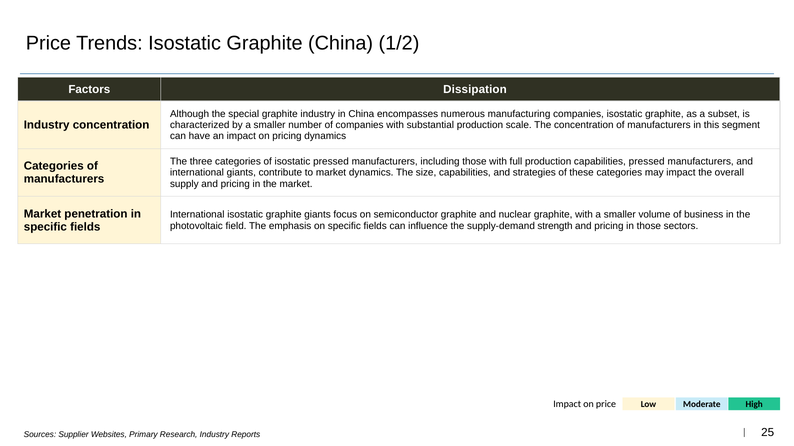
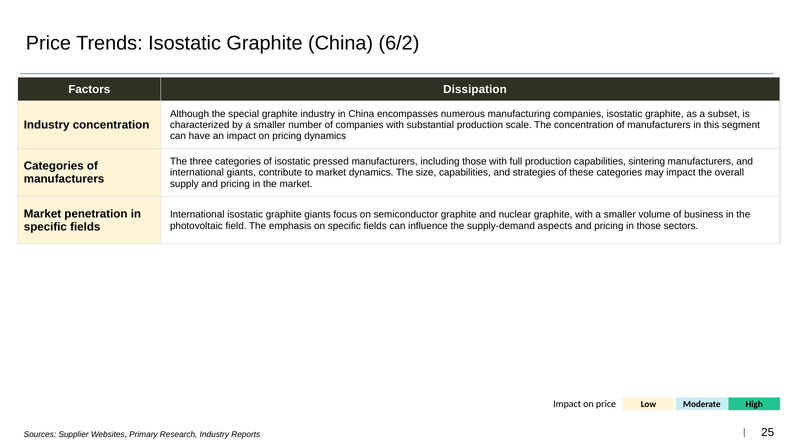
1/2: 1/2 -> 6/2
capabilities pressed: pressed -> sintering
strength: strength -> aspects
